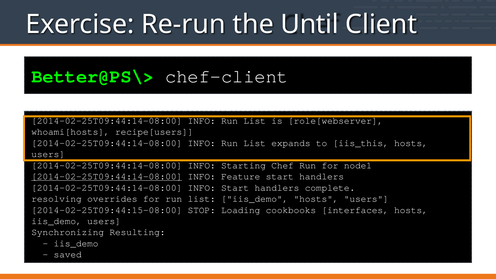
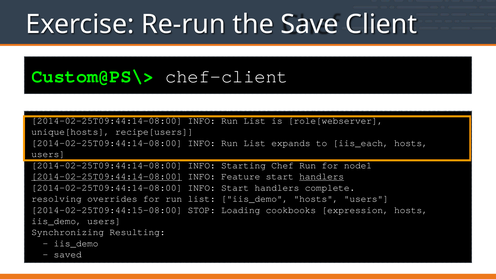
Until: Until -> Save
Better@PS\>: Better@PS\> -> Custom@PS\>
whoami[hosts: whoami[hosts -> unique[hosts
iis_this: iis_this -> iis_each
handlers at (322, 176) underline: none -> present
interfaces: interfaces -> expression
